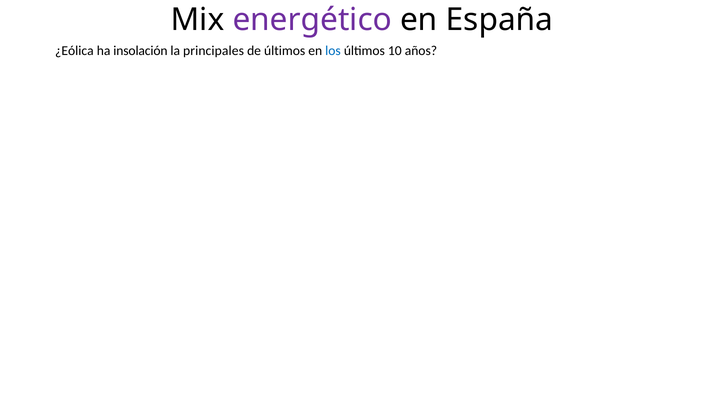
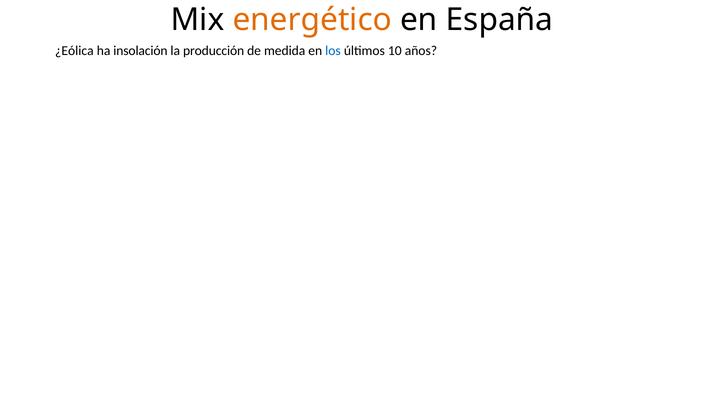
energético colour: purple -> orange
principales: principales -> producción
de últimos: últimos -> medida
